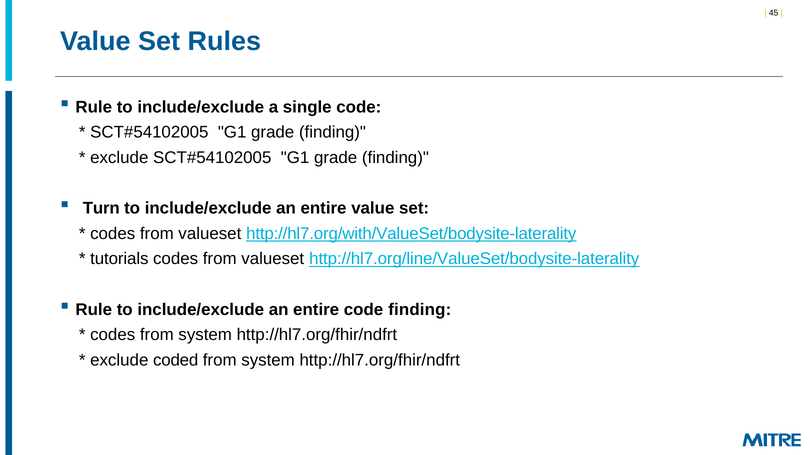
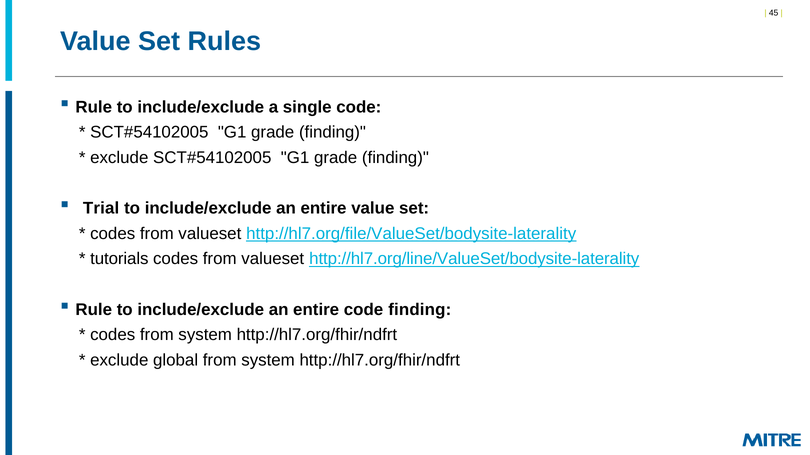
Turn: Turn -> Trial
http://hl7.org/with/ValueSet/bodysite-laterality: http://hl7.org/with/ValueSet/bodysite-laterality -> http://hl7.org/file/ValueSet/bodysite-laterality
coded: coded -> global
